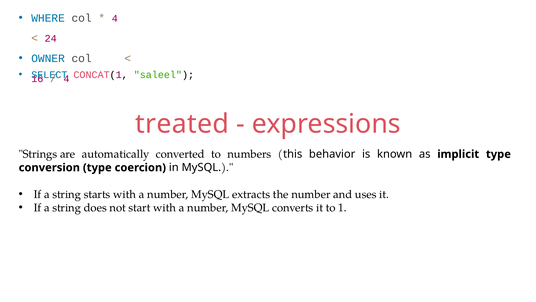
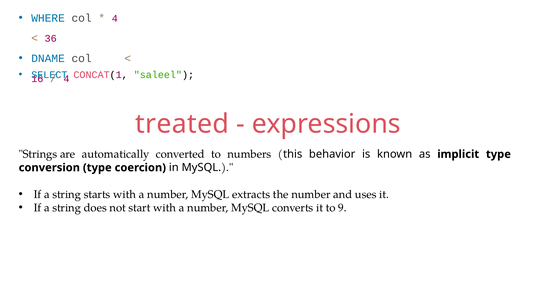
24: 24 -> 36
OWNER: OWNER -> DNAME
1: 1 -> 9
